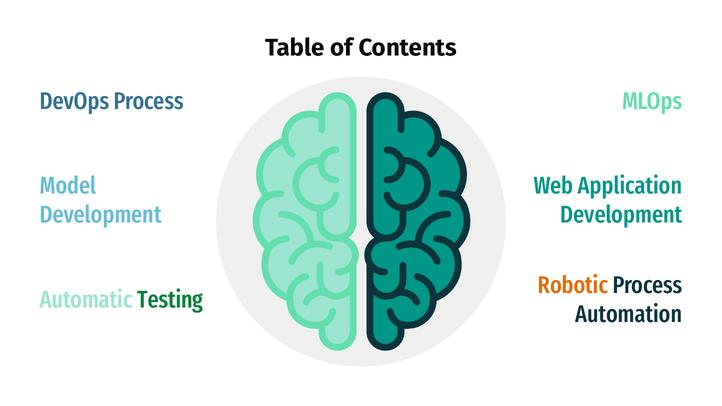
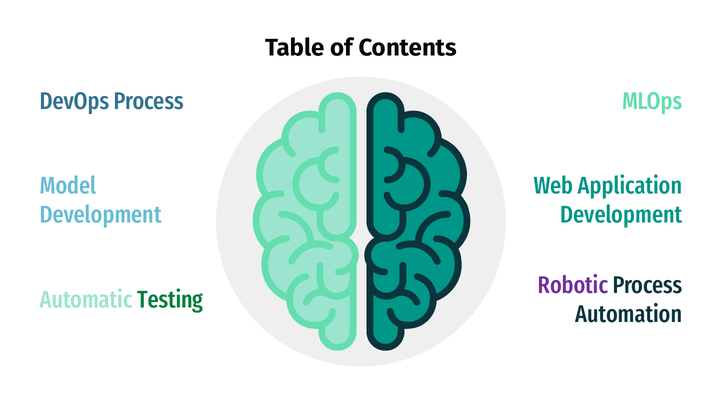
Robotic colour: orange -> purple
